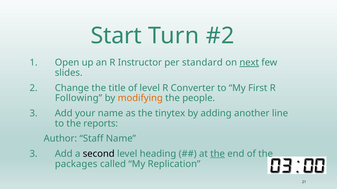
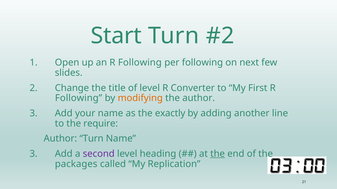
an R Instructor: Instructor -> Following
per standard: standard -> following
next underline: present -> none
the people: people -> author
tinytex: tinytex -> exactly
reports: reports -> require
Author Staff: Staff -> Turn
second colour: black -> purple
